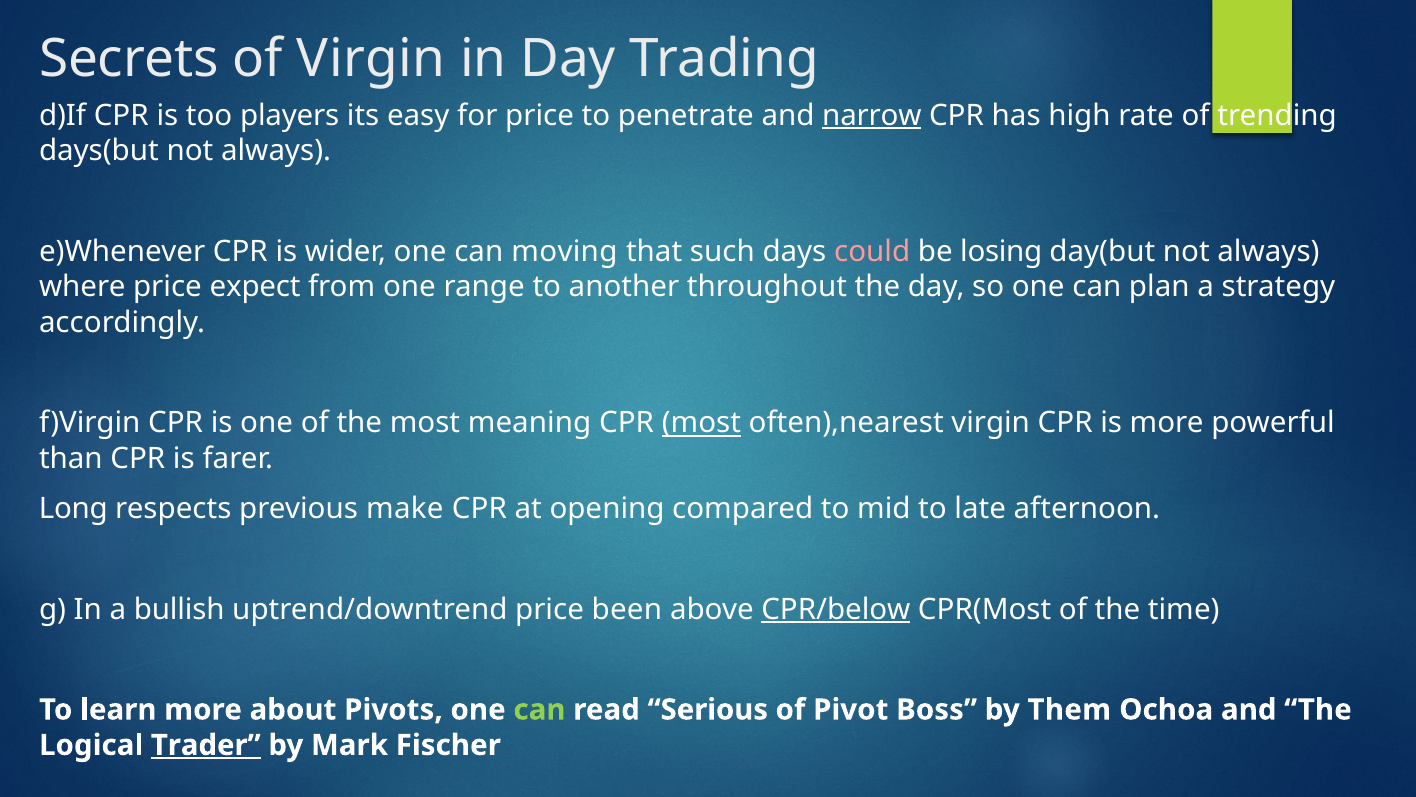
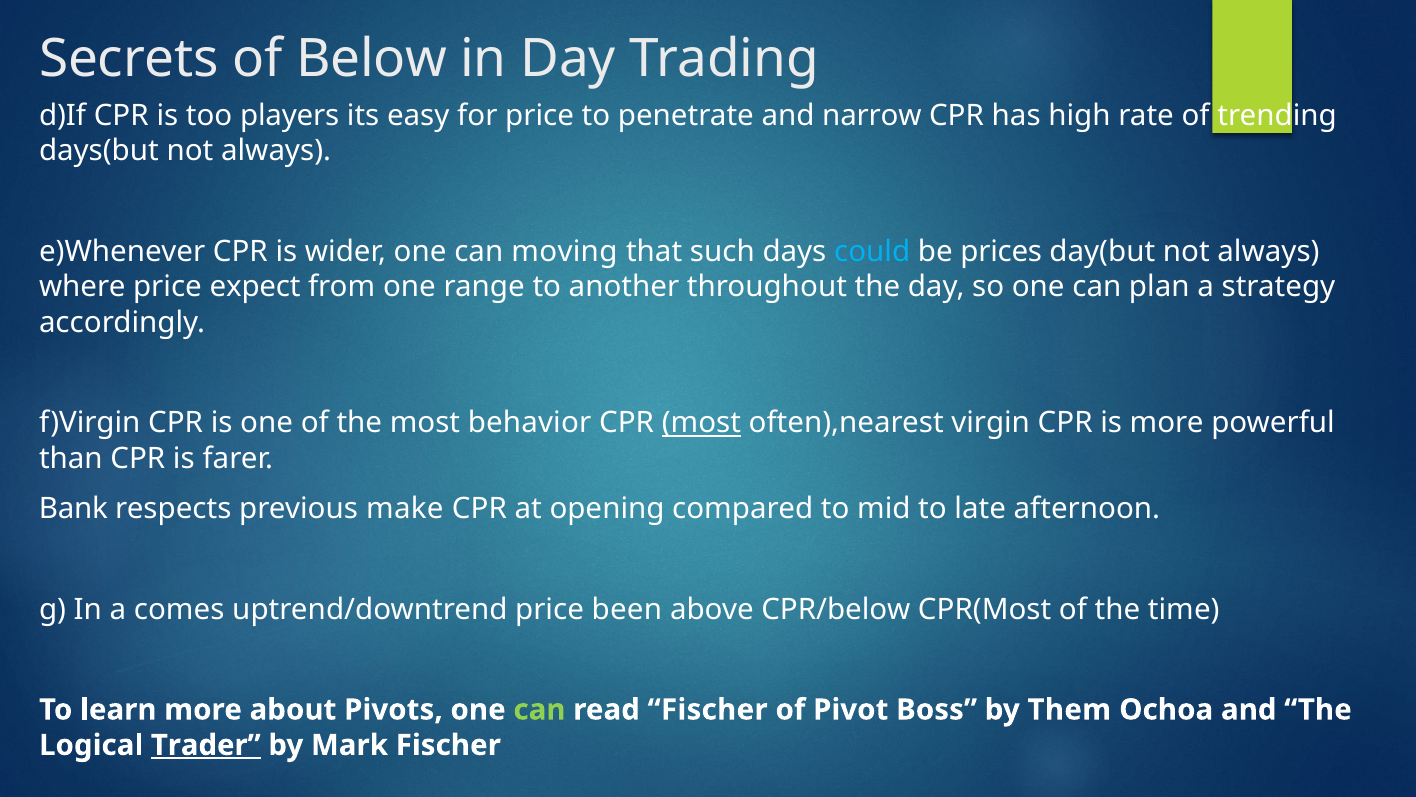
of Virgin: Virgin -> Below
narrow underline: present -> none
could colour: pink -> light blue
losing: losing -> prices
meaning: meaning -> behavior
Long: Long -> Bank
bullish: bullish -> comes
CPR/below underline: present -> none
read Serious: Serious -> Fischer
